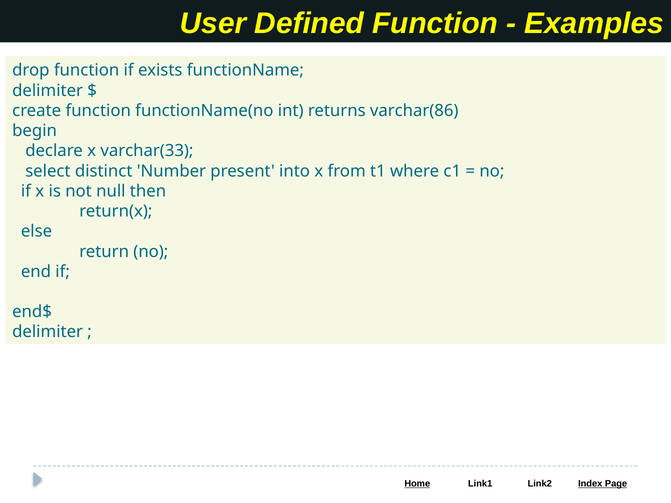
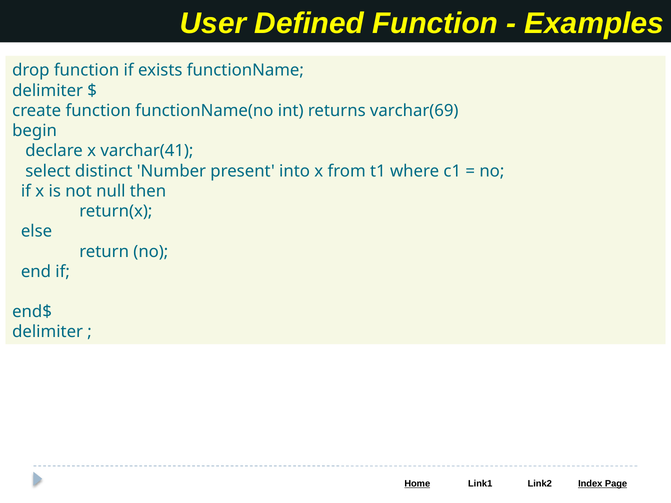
varchar(86: varchar(86 -> varchar(69
varchar(33: varchar(33 -> varchar(41
